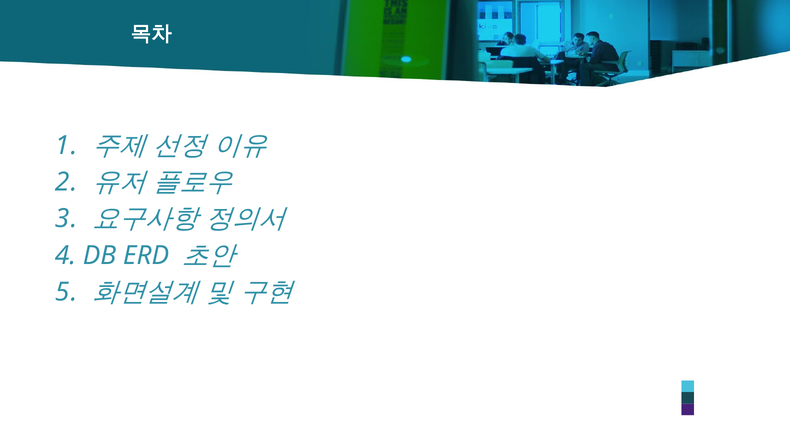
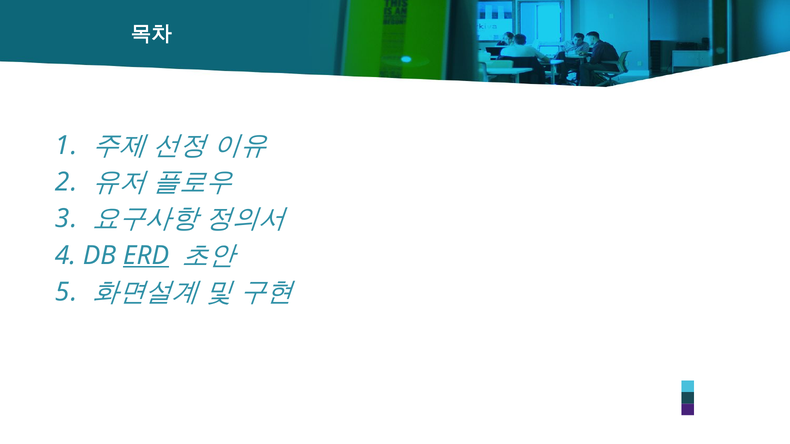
ERD underline: none -> present
